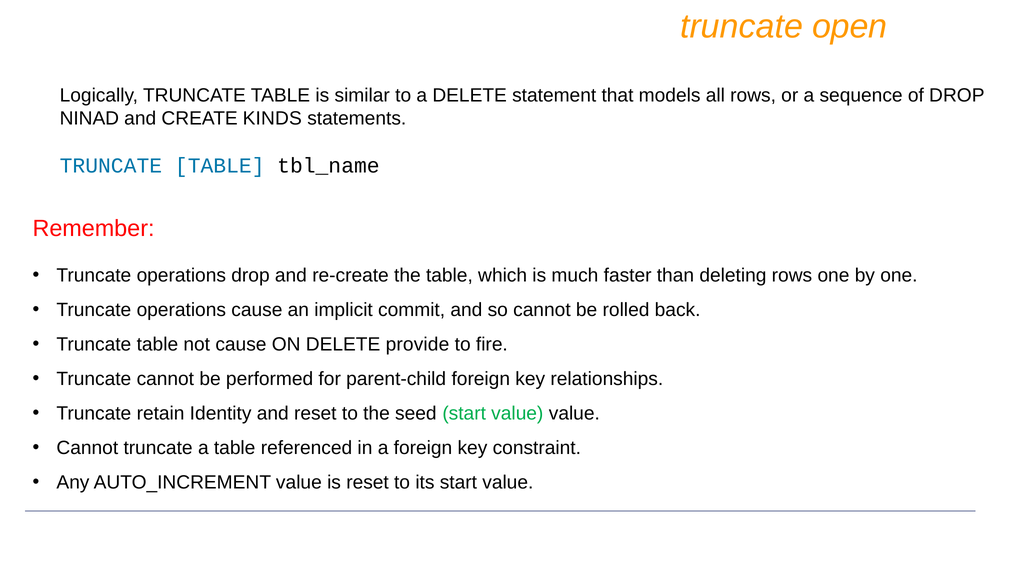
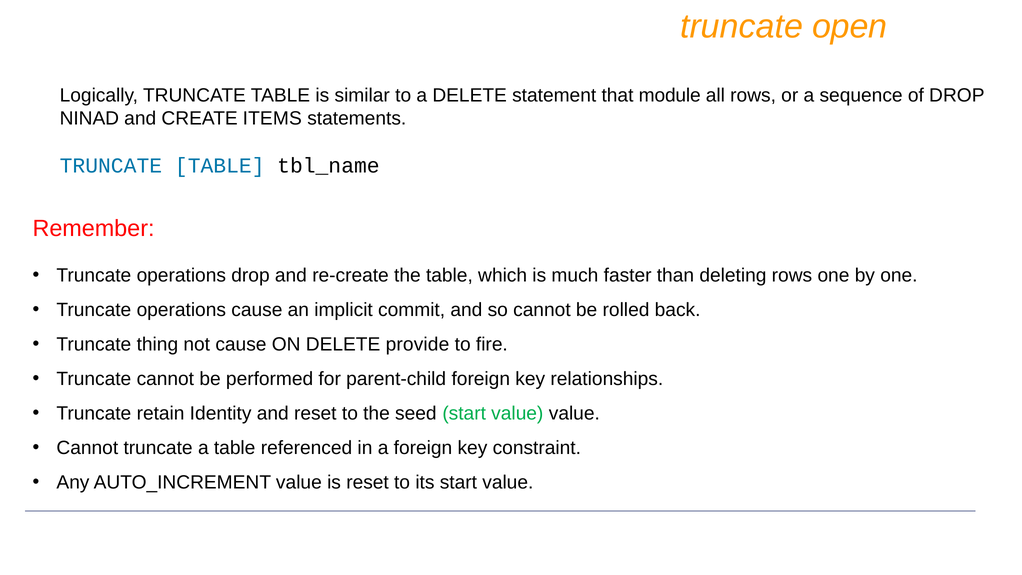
models: models -> module
KINDS: KINDS -> ITEMS
table at (157, 344): table -> thing
